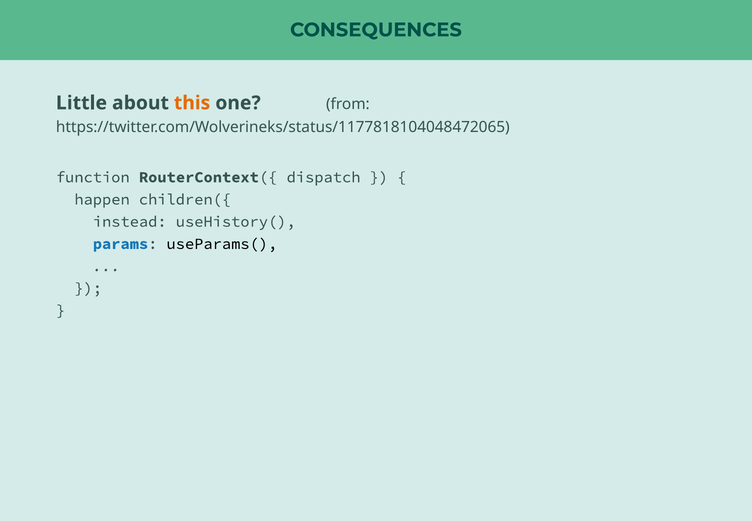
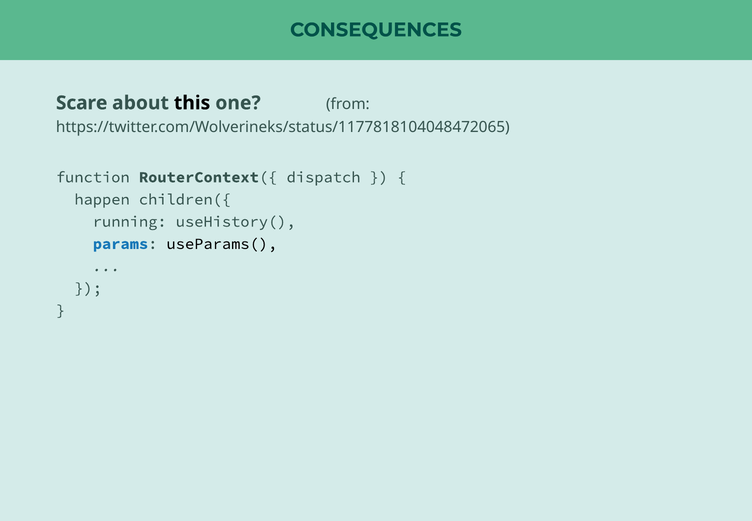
Little: Little -> Scare
this colour: orange -> black
instead: instead -> running
